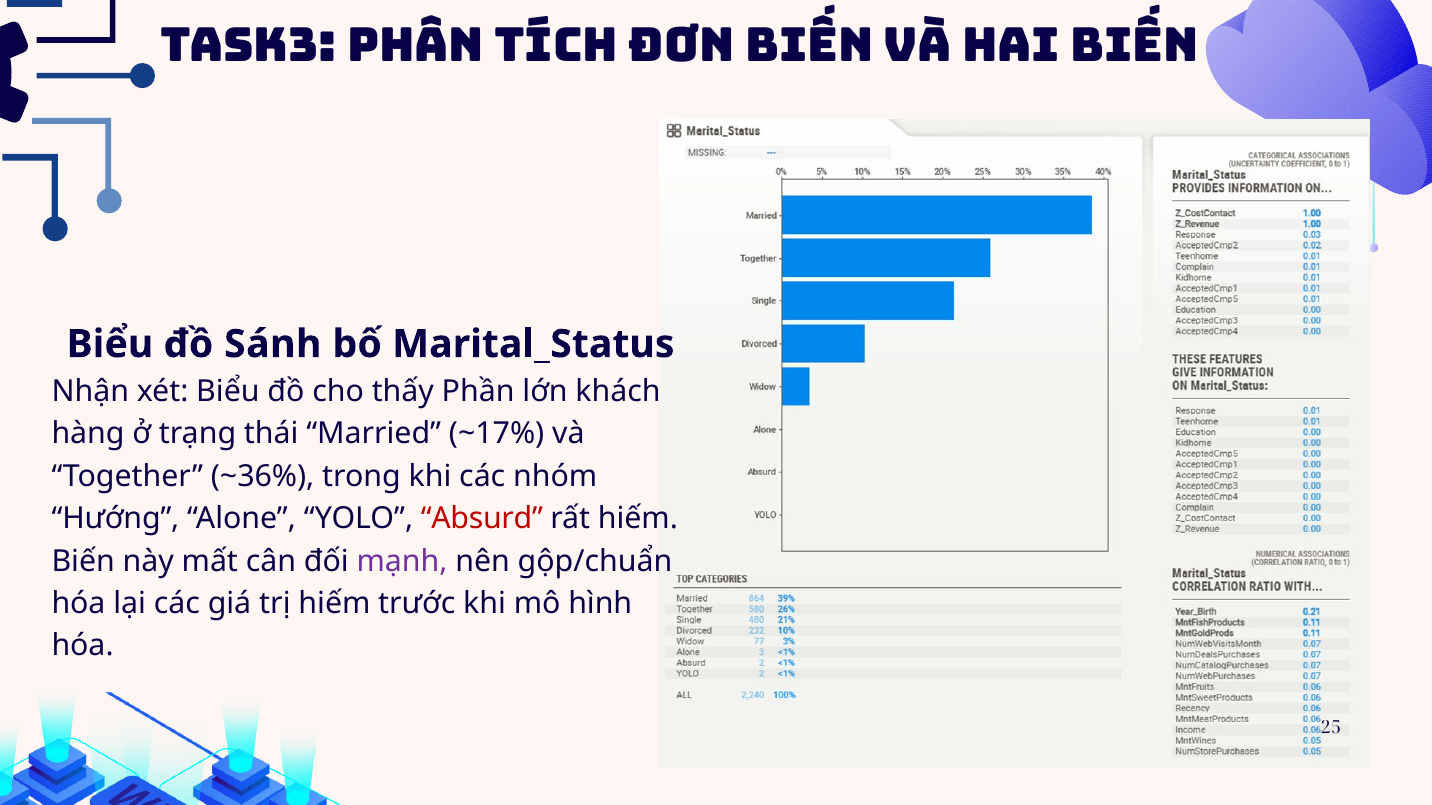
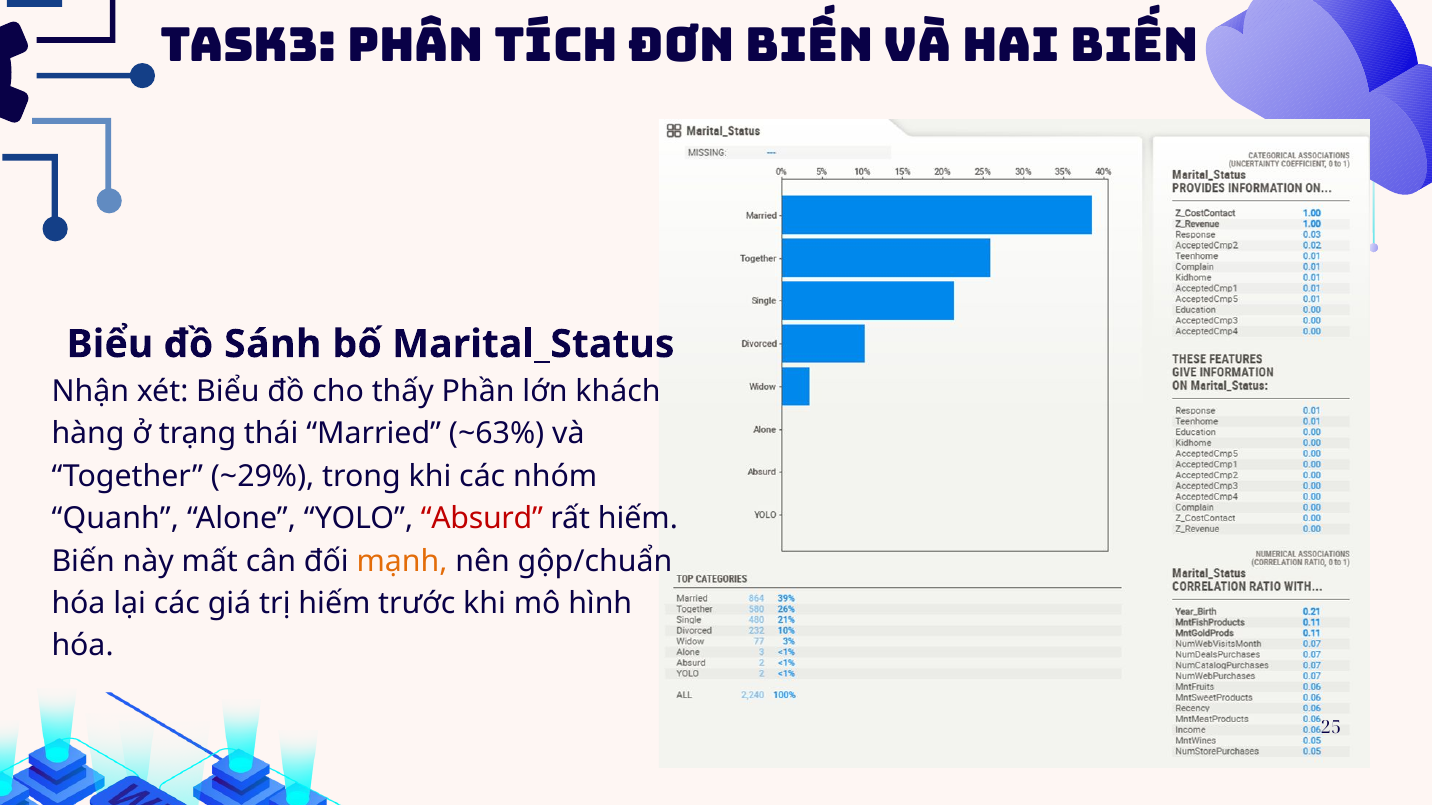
~17%: ~17% -> ~63%
~36%: ~36% -> ~29%
Hướng: Hướng -> Quanh
mạnh colour: purple -> orange
